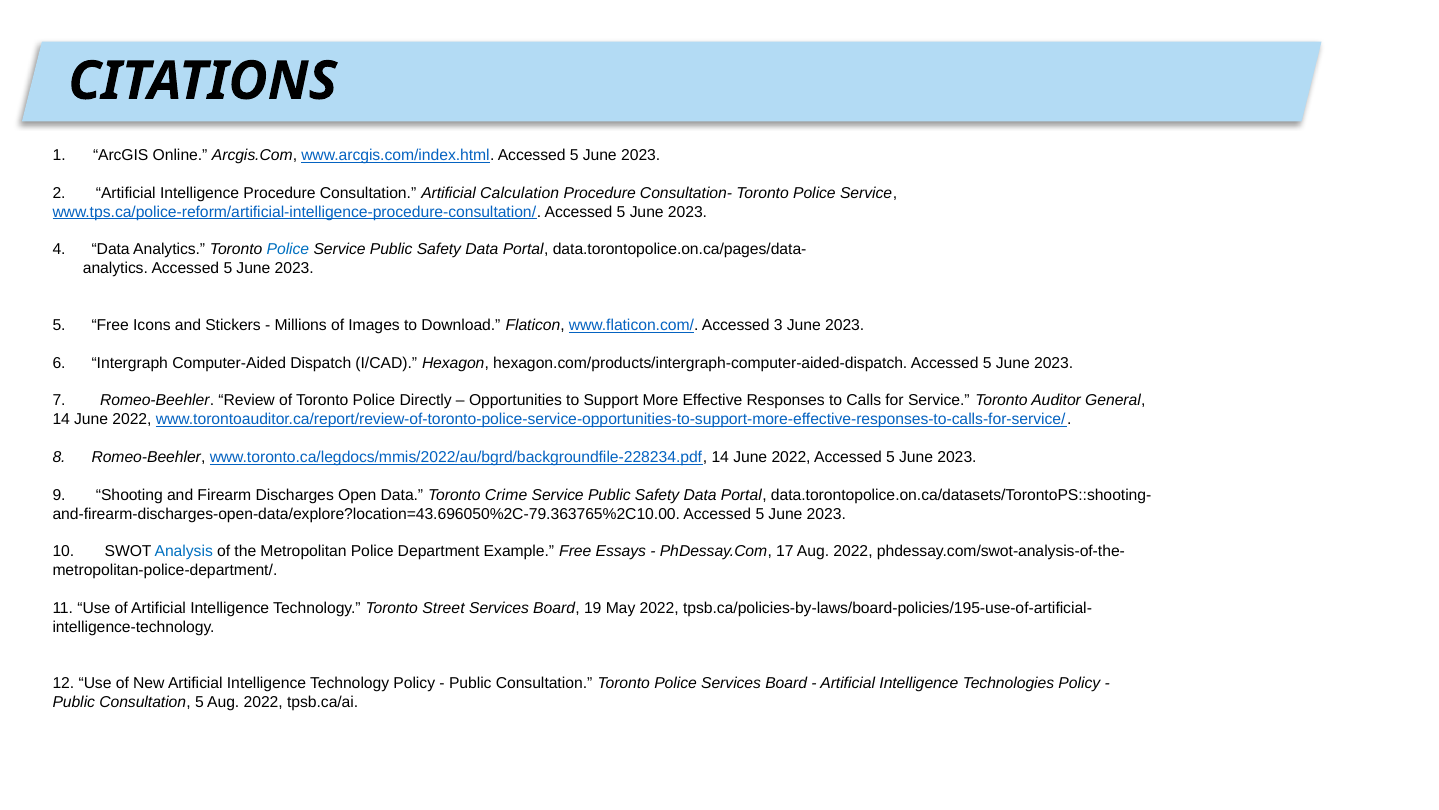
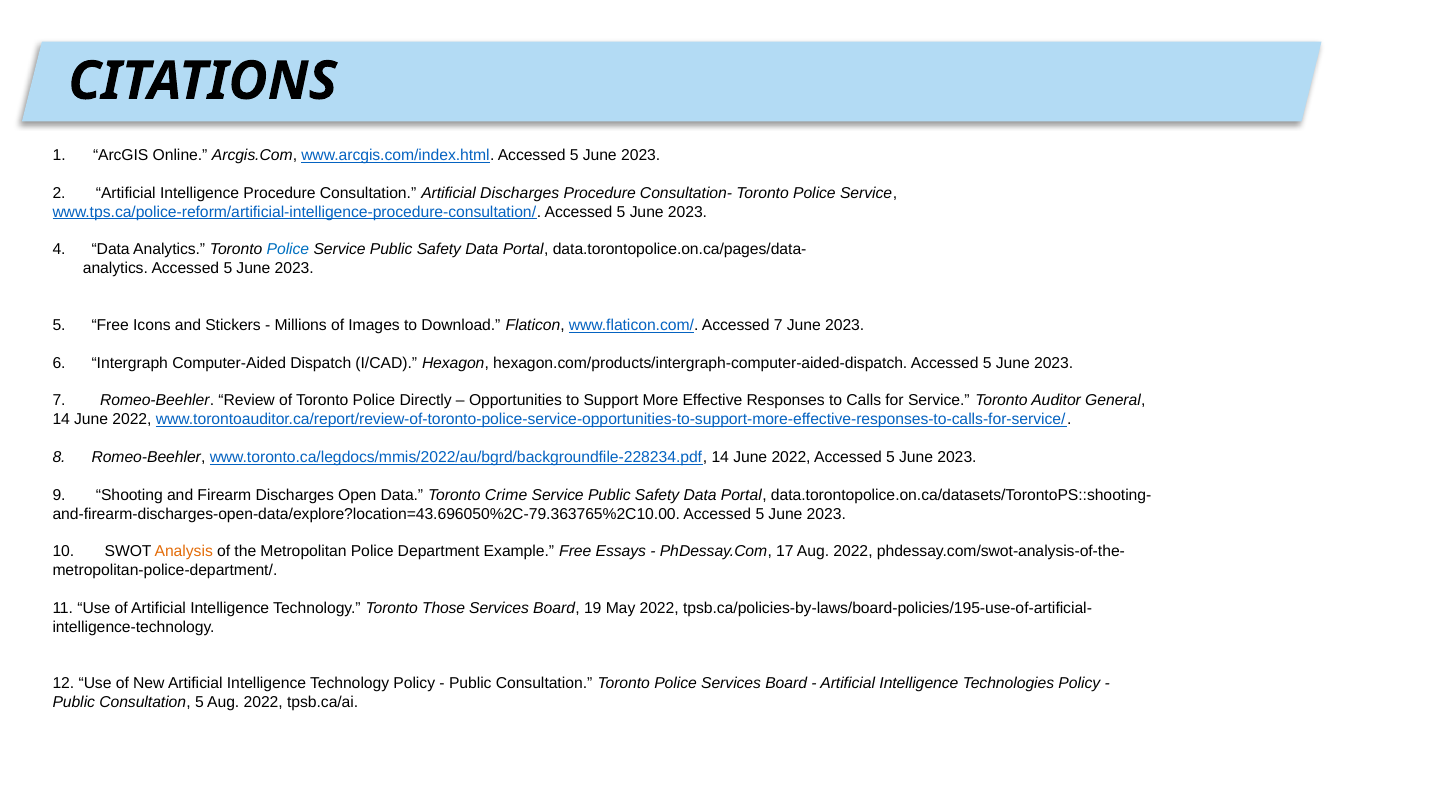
Artificial Calculation: Calculation -> Discharges
Accessed 3: 3 -> 7
Analysis colour: blue -> orange
Street: Street -> Those
